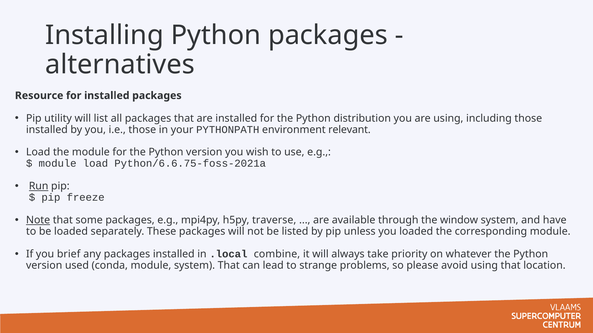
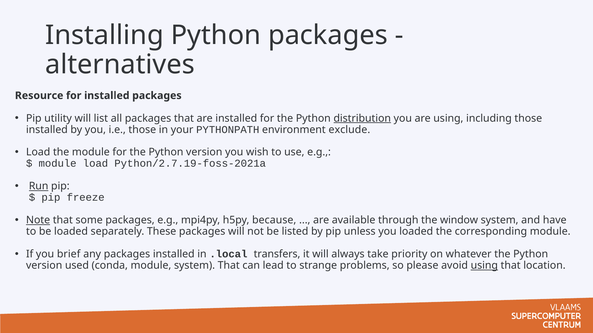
distribution underline: none -> present
relevant: relevant -> exclude
Python/6.6.75-foss-2021a: Python/6.6.75-foss-2021a -> Python/2.7.19-foss-2021a
traverse: traverse -> because
combine: combine -> transfers
using at (484, 266) underline: none -> present
